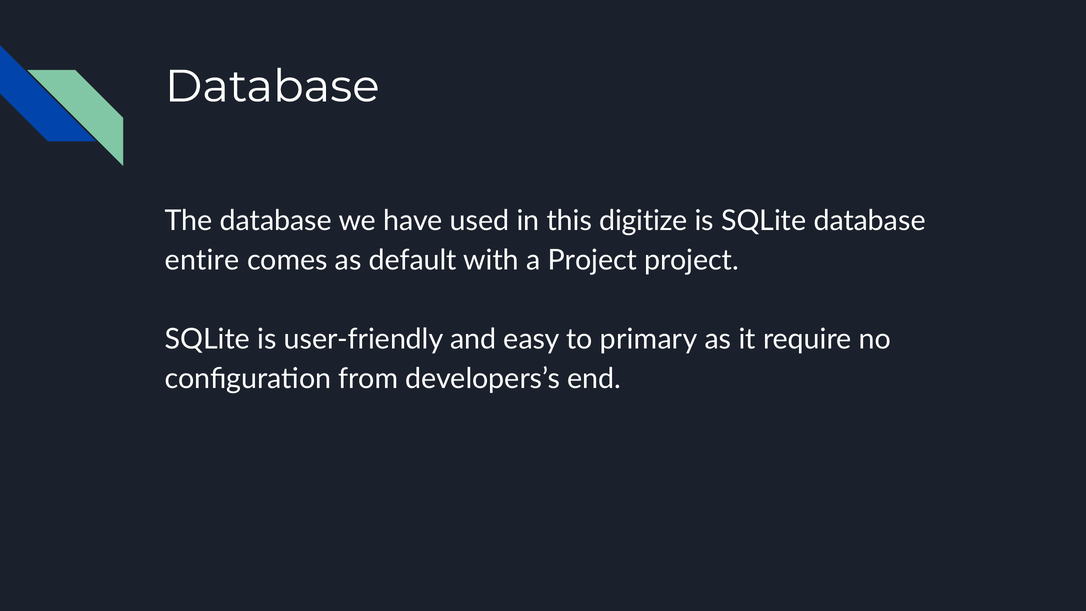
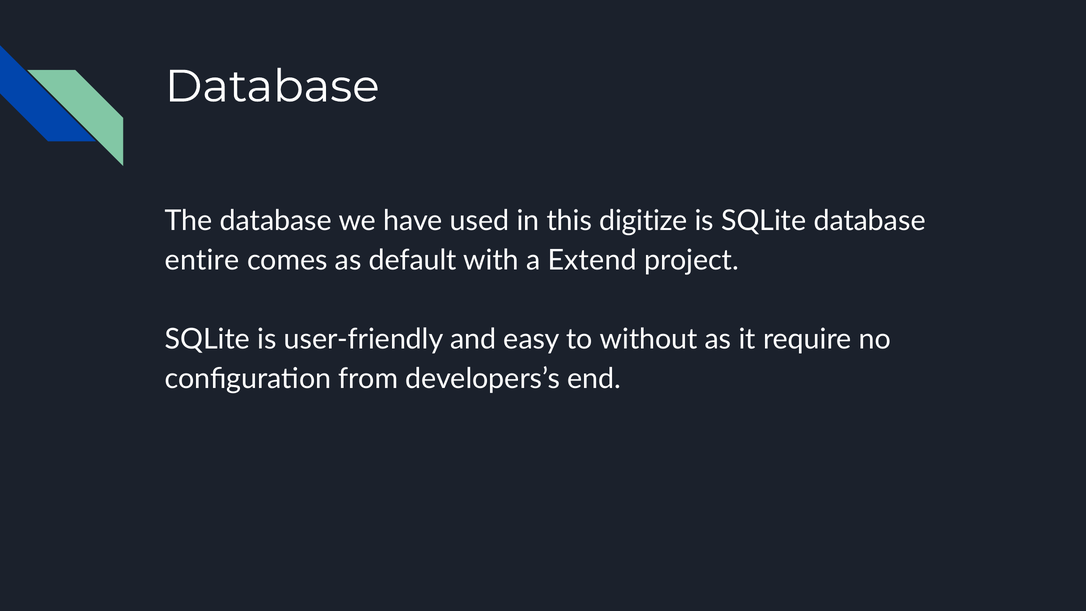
a Project: Project -> Extend
primary: primary -> without
